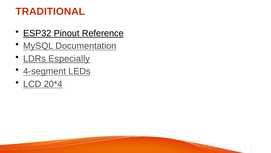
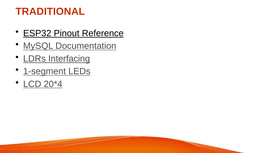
Especially: Especially -> Interfacing
4-segment: 4-segment -> 1-segment
